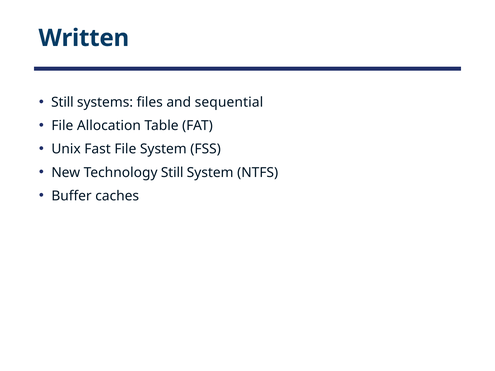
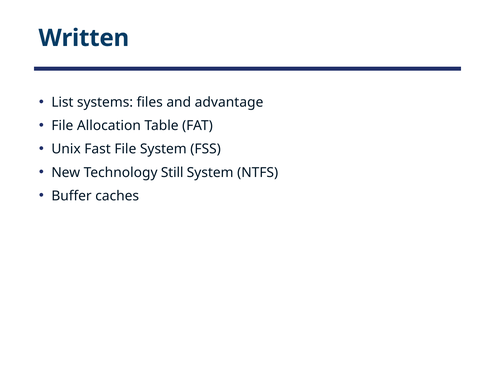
Still at (62, 102): Still -> List
sequential: sequential -> advantage
